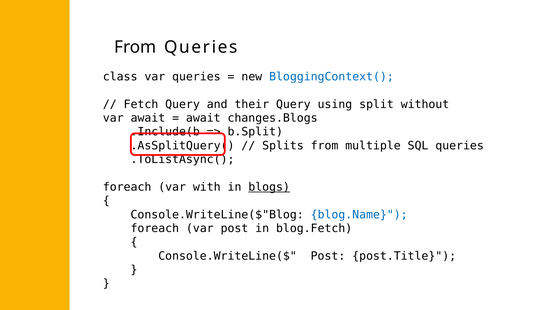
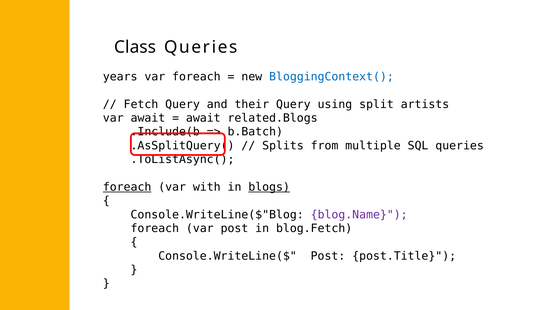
From at (135, 47): From -> Class
class: class -> years
var queries: queries -> foreach
without: without -> artists
changes.Blogs: changes.Blogs -> related.Blogs
b.Split: b.Split -> b.Batch
foreach at (127, 187) underline: none -> present
blog.Name colour: blue -> purple
